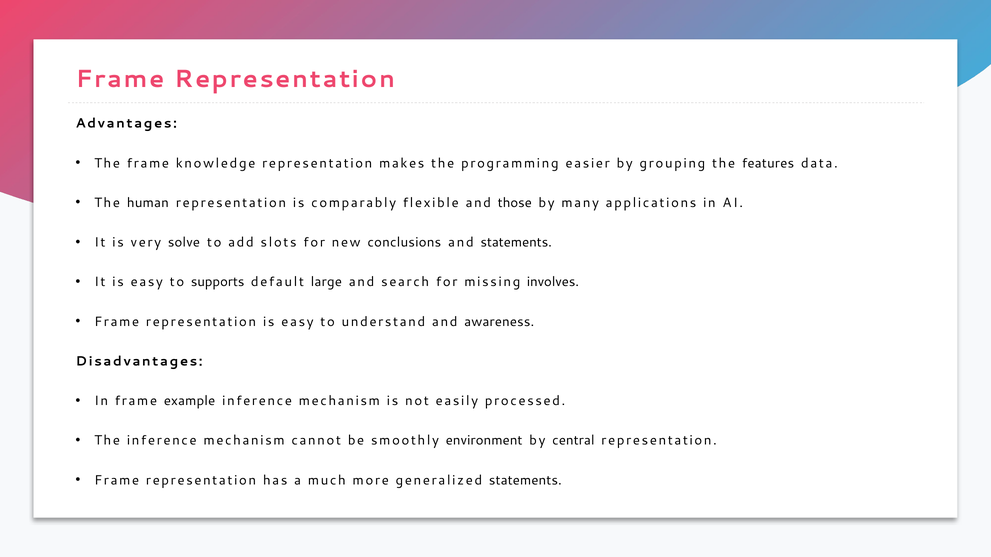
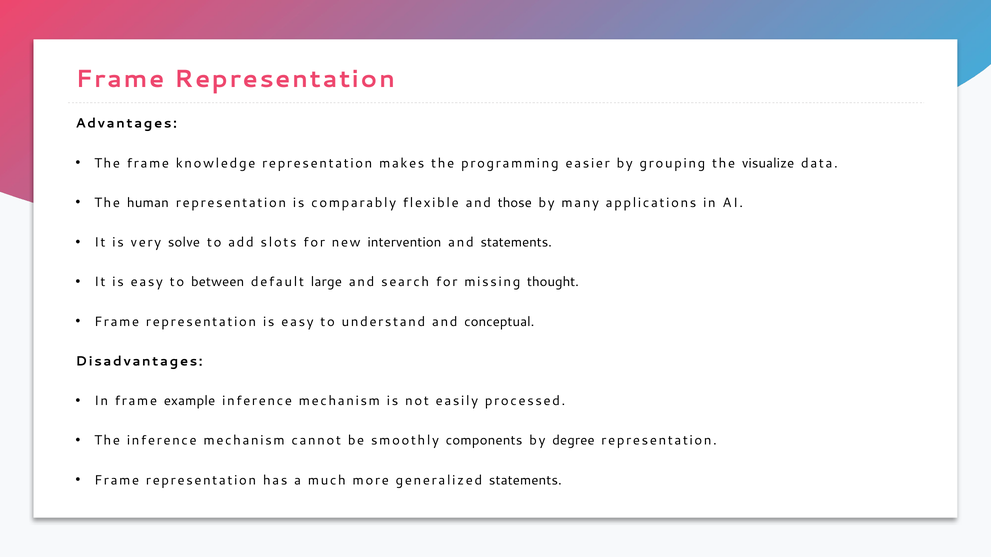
features: features -> visualize
conclusions: conclusions -> intervention
supports: supports -> between
involves: involves -> thought
awareness: awareness -> conceptual
environment: environment -> components
central: central -> degree
